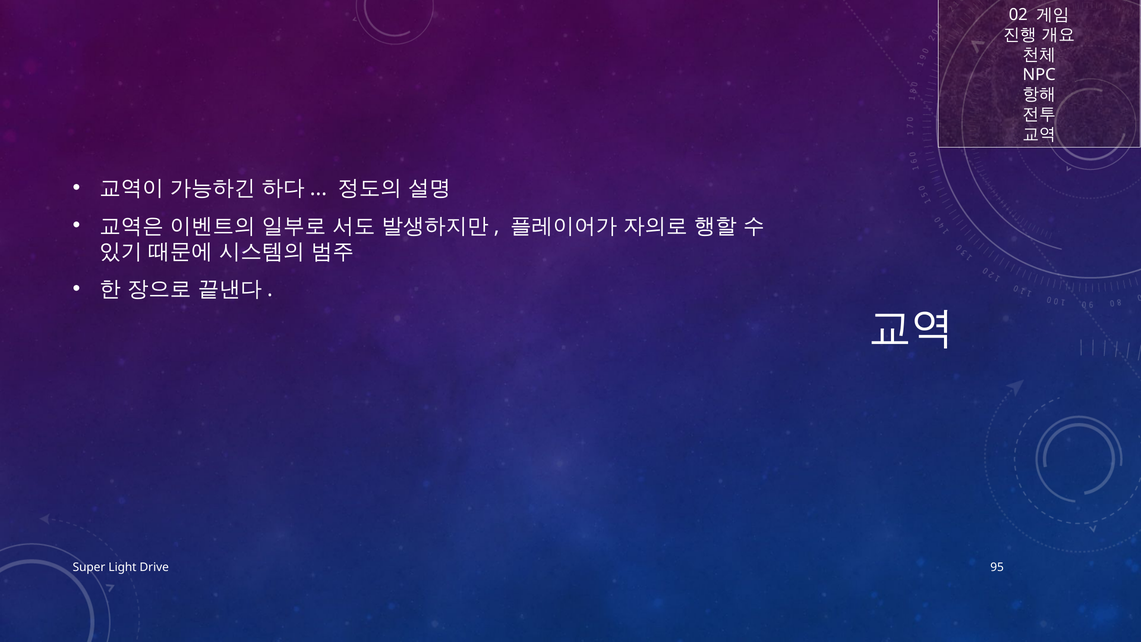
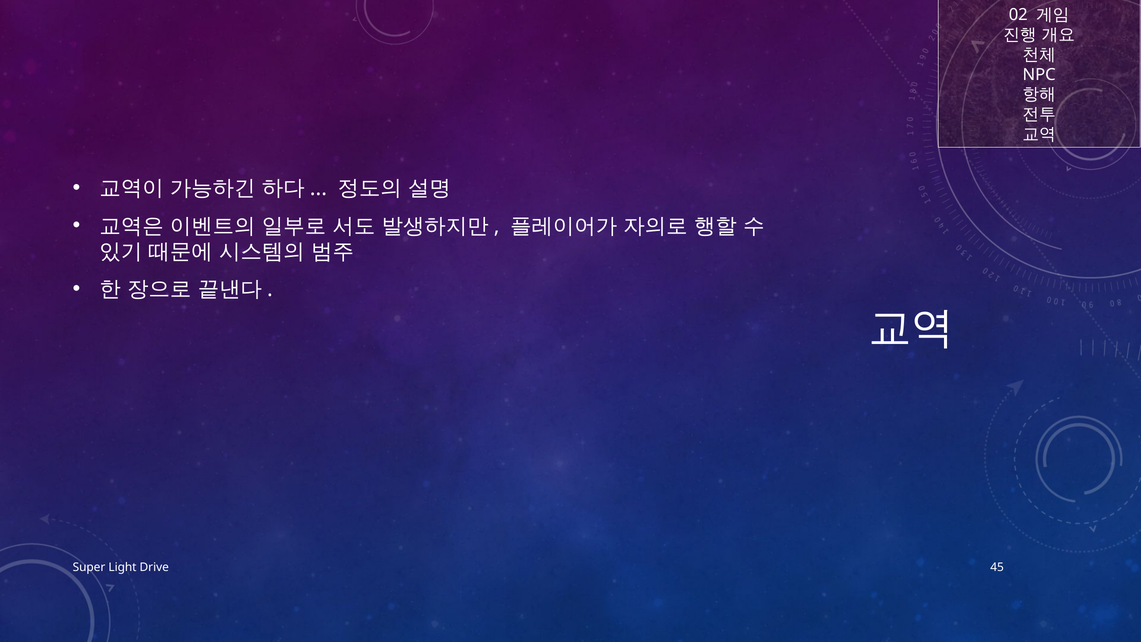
95: 95 -> 45
